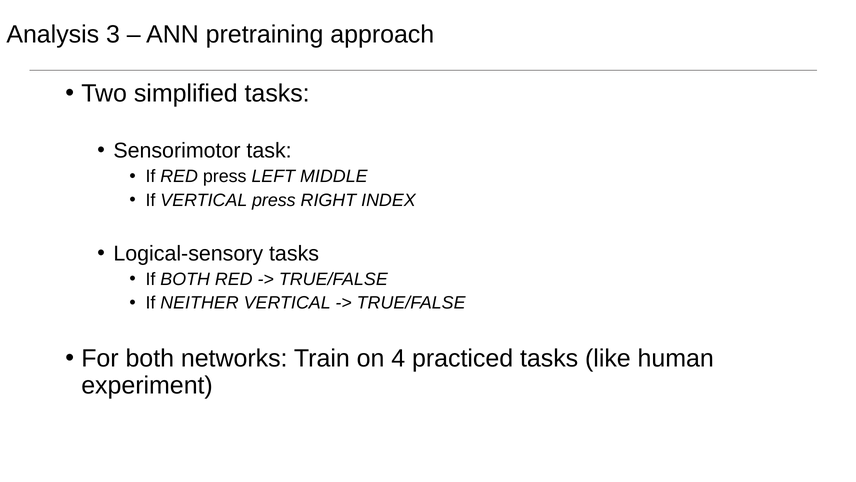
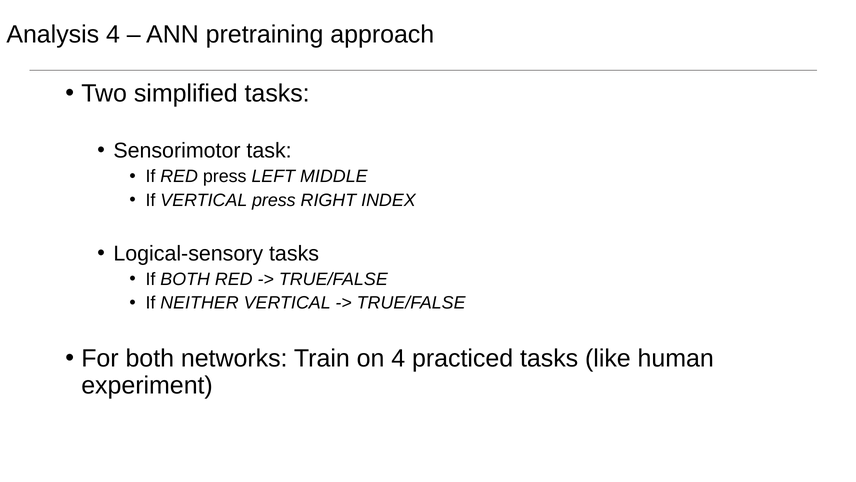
Analysis 3: 3 -> 4
